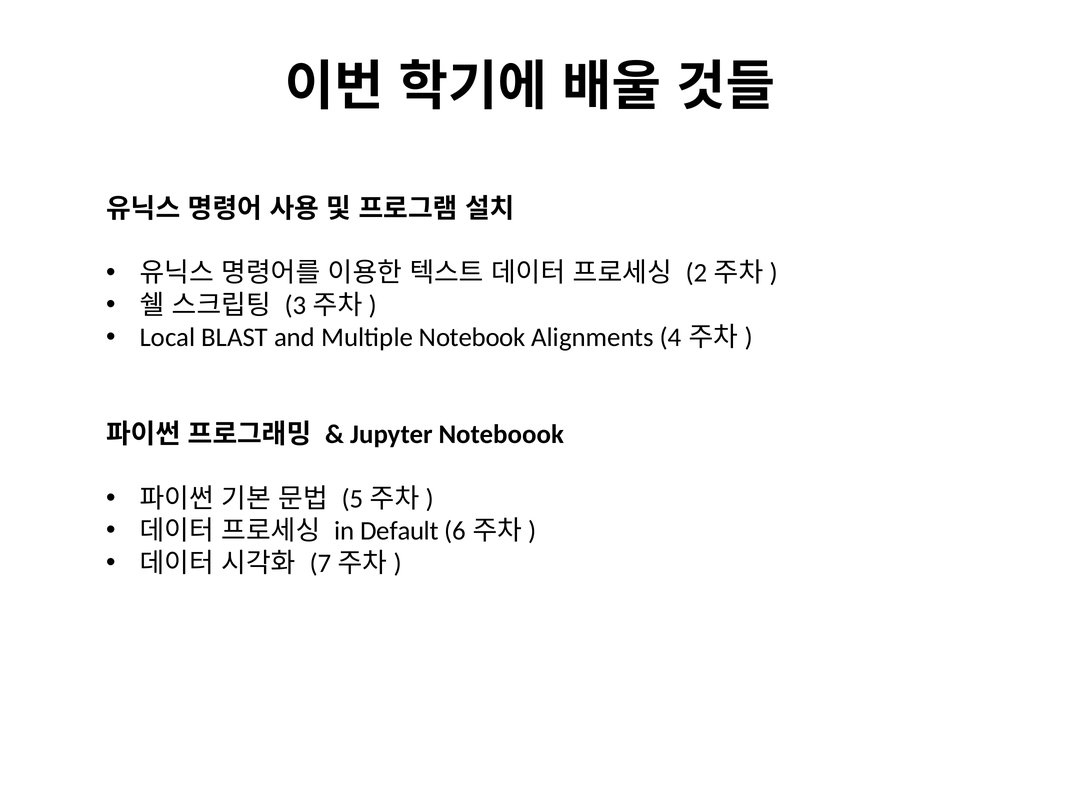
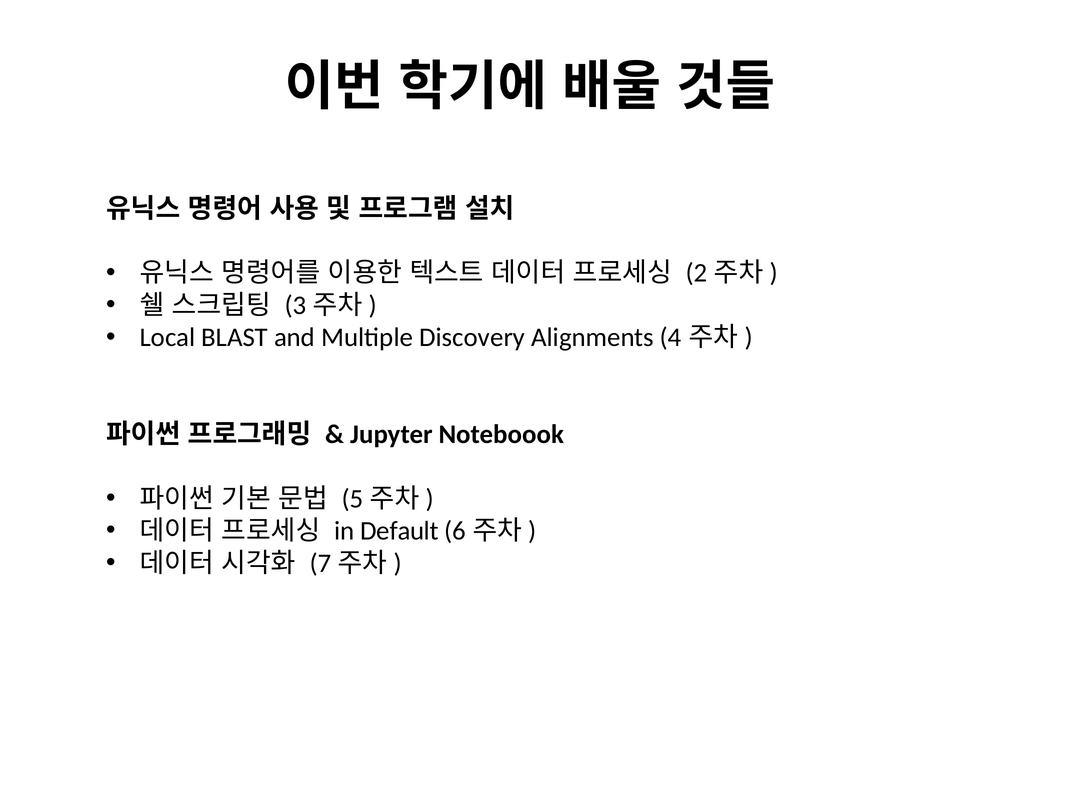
Notebook: Notebook -> Discovery
